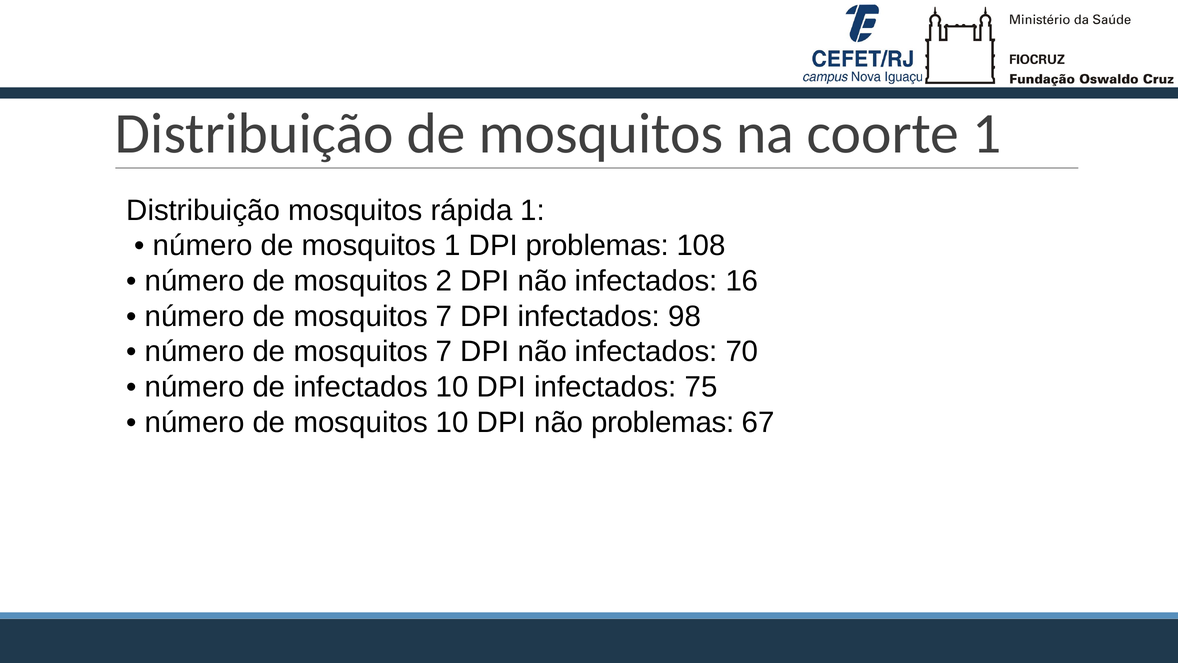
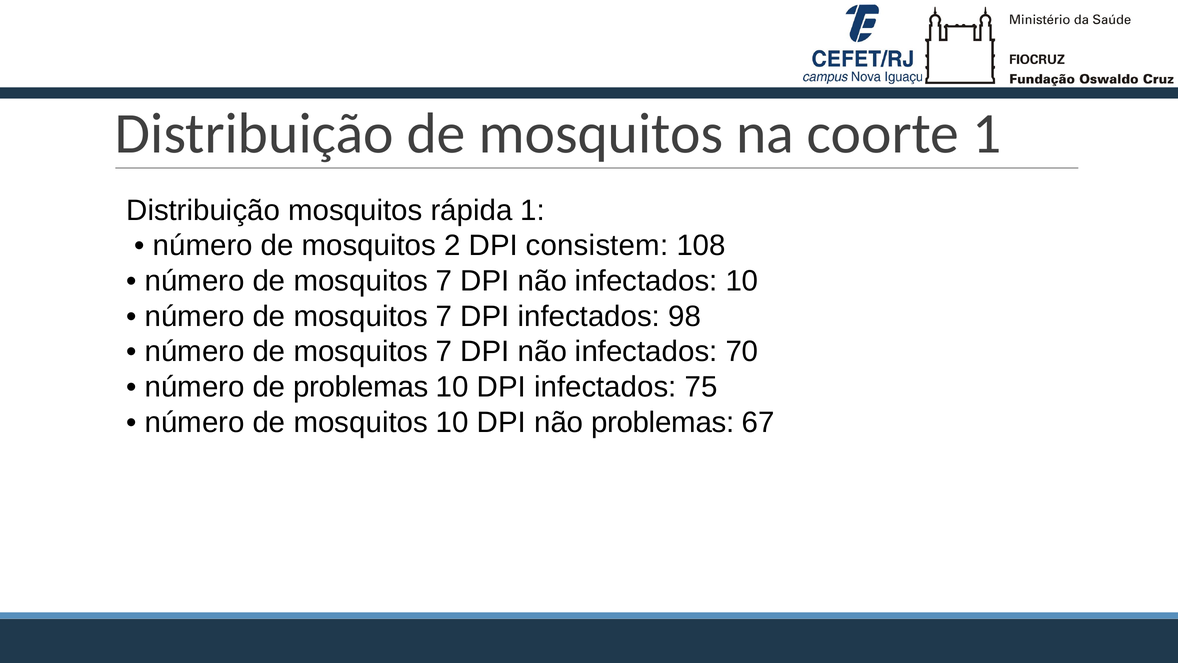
mosquitos 1: 1 -> 2
DPI problemas: problemas -> consistem
2 at (444, 281): 2 -> 7
infectados 16: 16 -> 10
de infectados: infectados -> problemas
